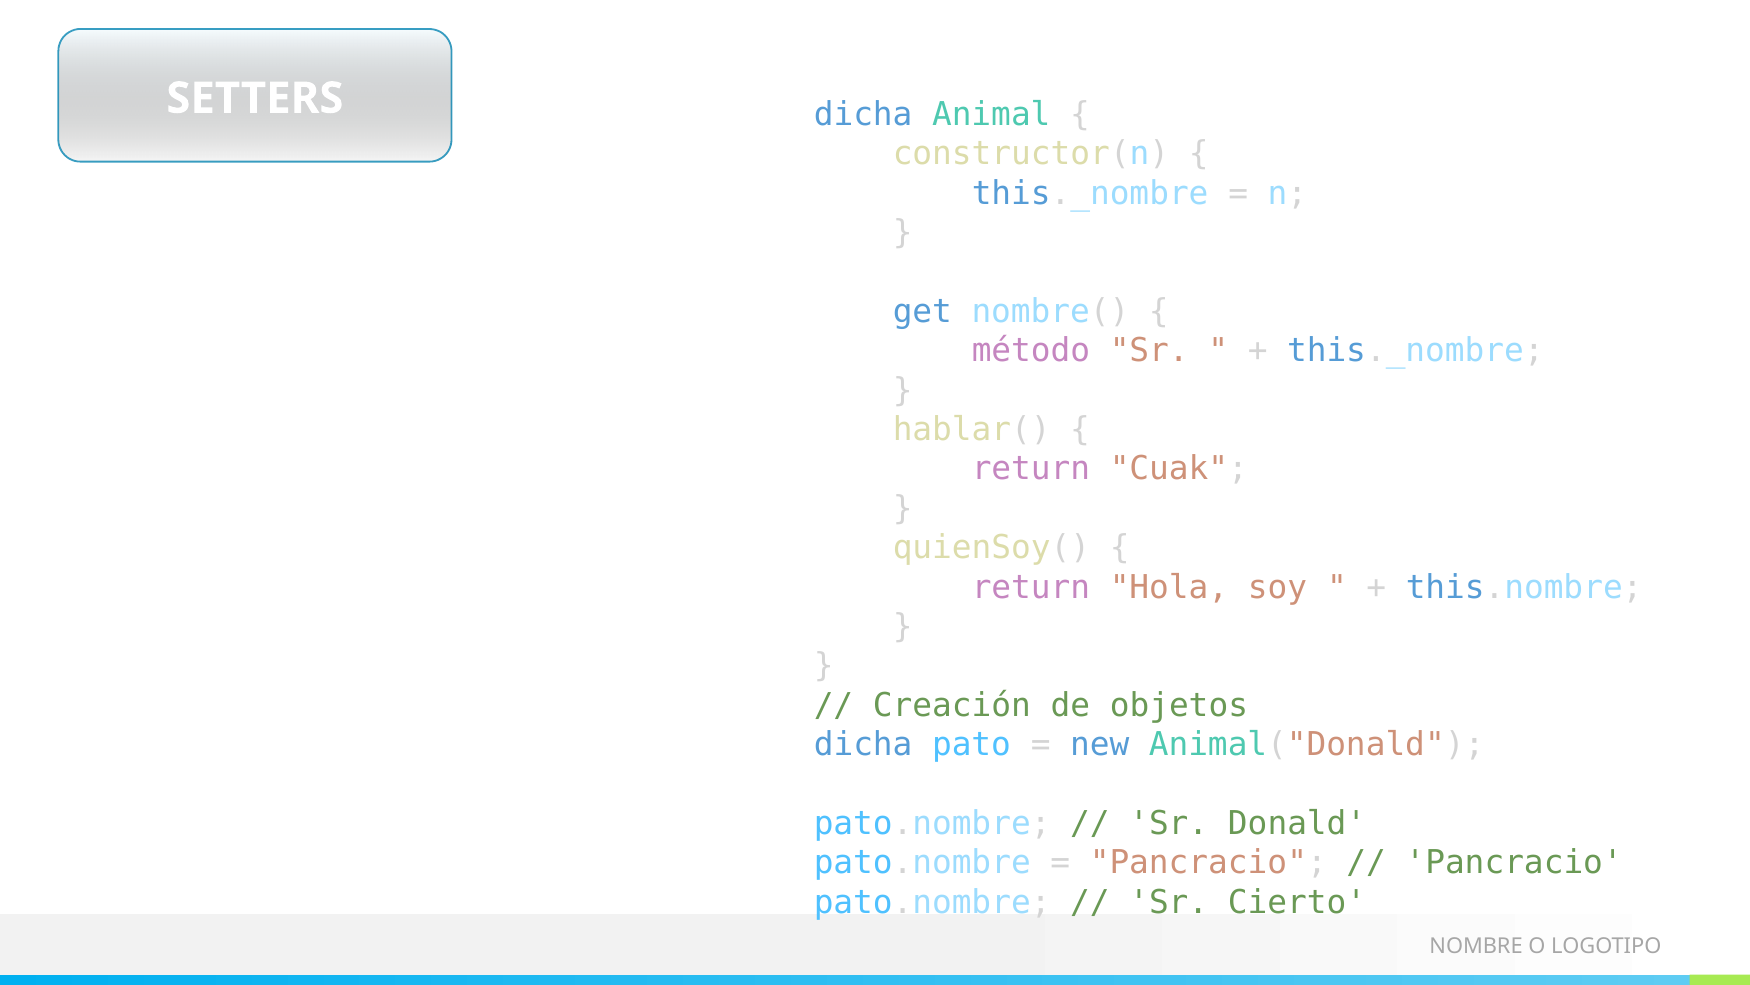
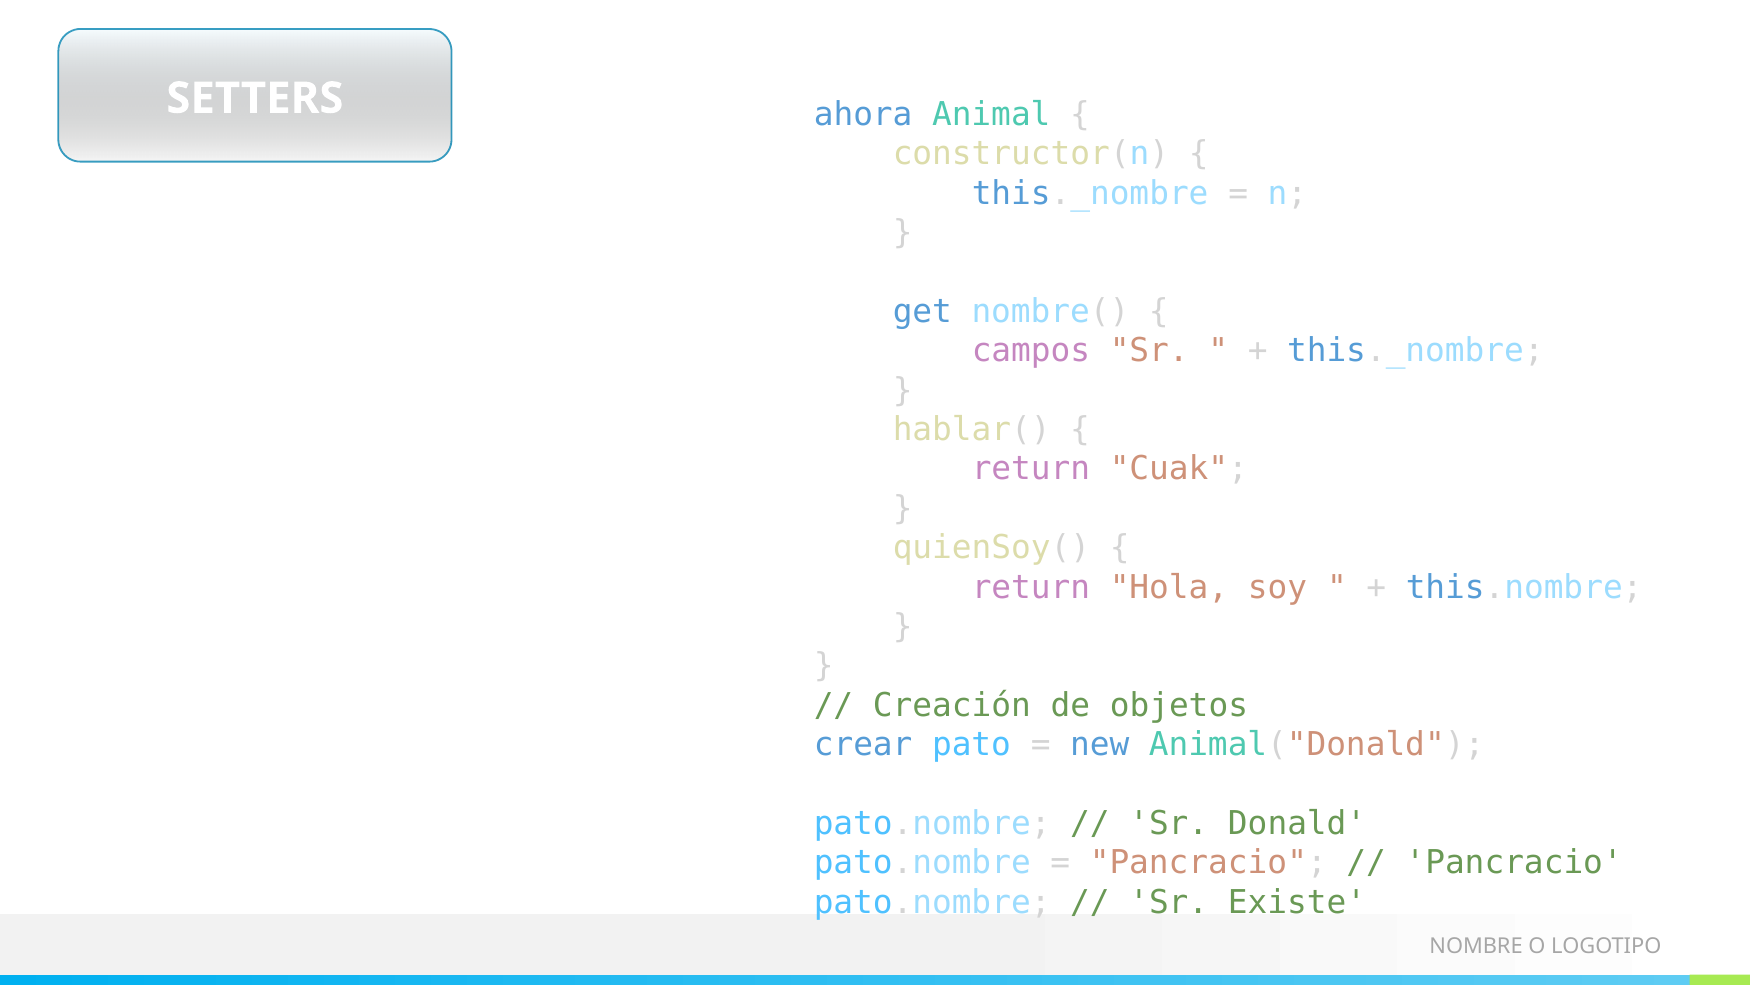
SETTERS dicha: dicha -> ahora
método: método -> campos
dicha at (863, 744): dicha -> crear
Cierto: Cierto -> Existe
